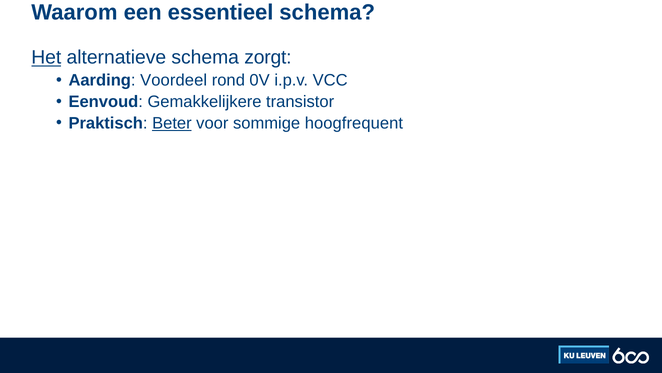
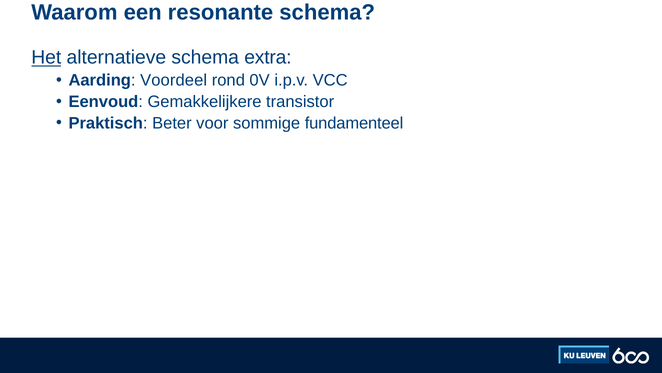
essentieel: essentieel -> resonante
zorgt: zorgt -> extra
Beter underline: present -> none
hoogfrequent: hoogfrequent -> fundamenteel
